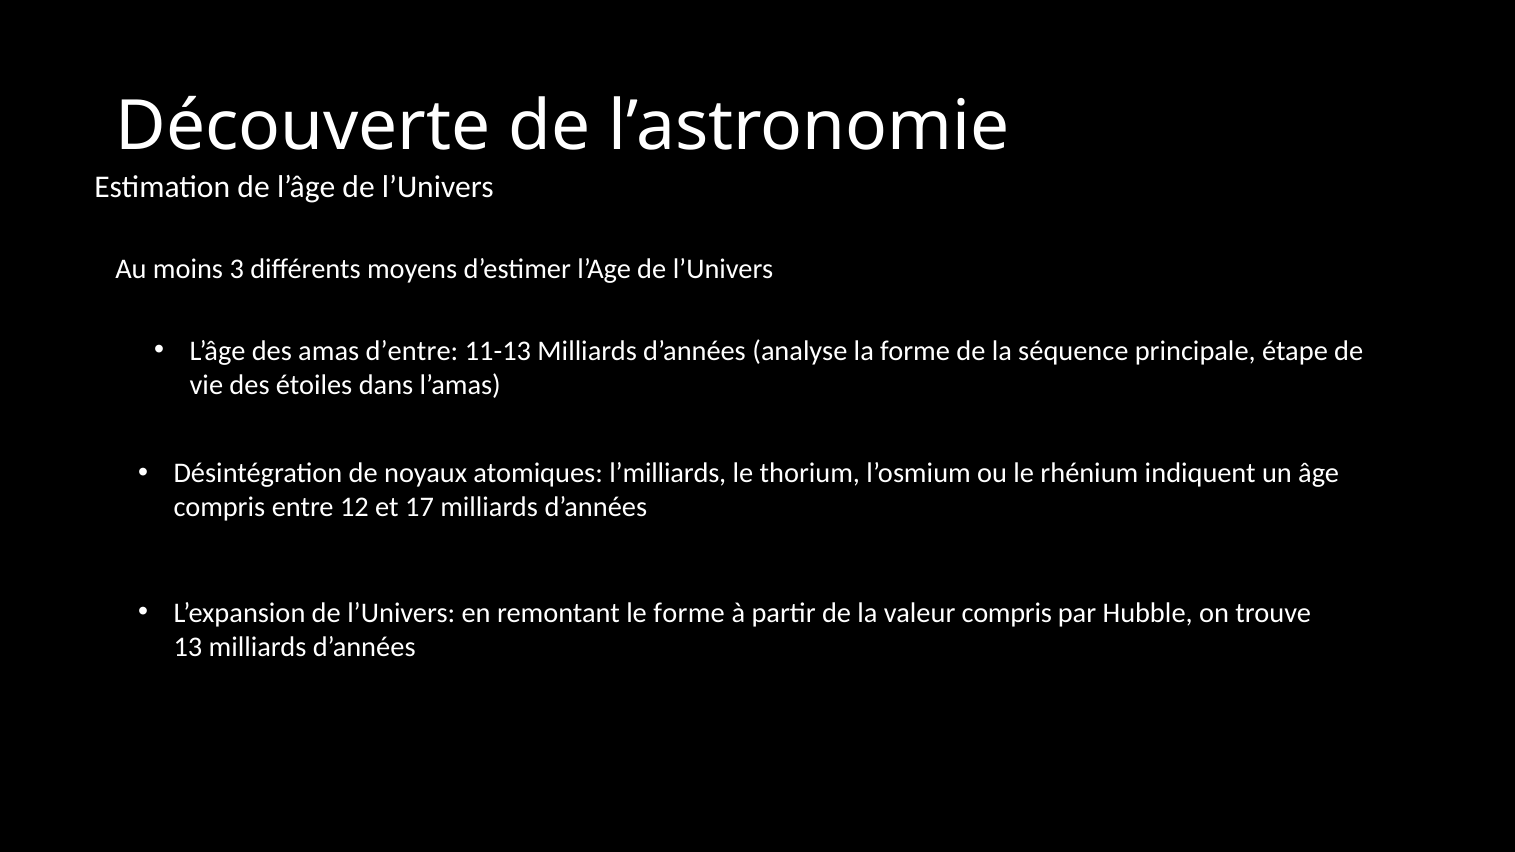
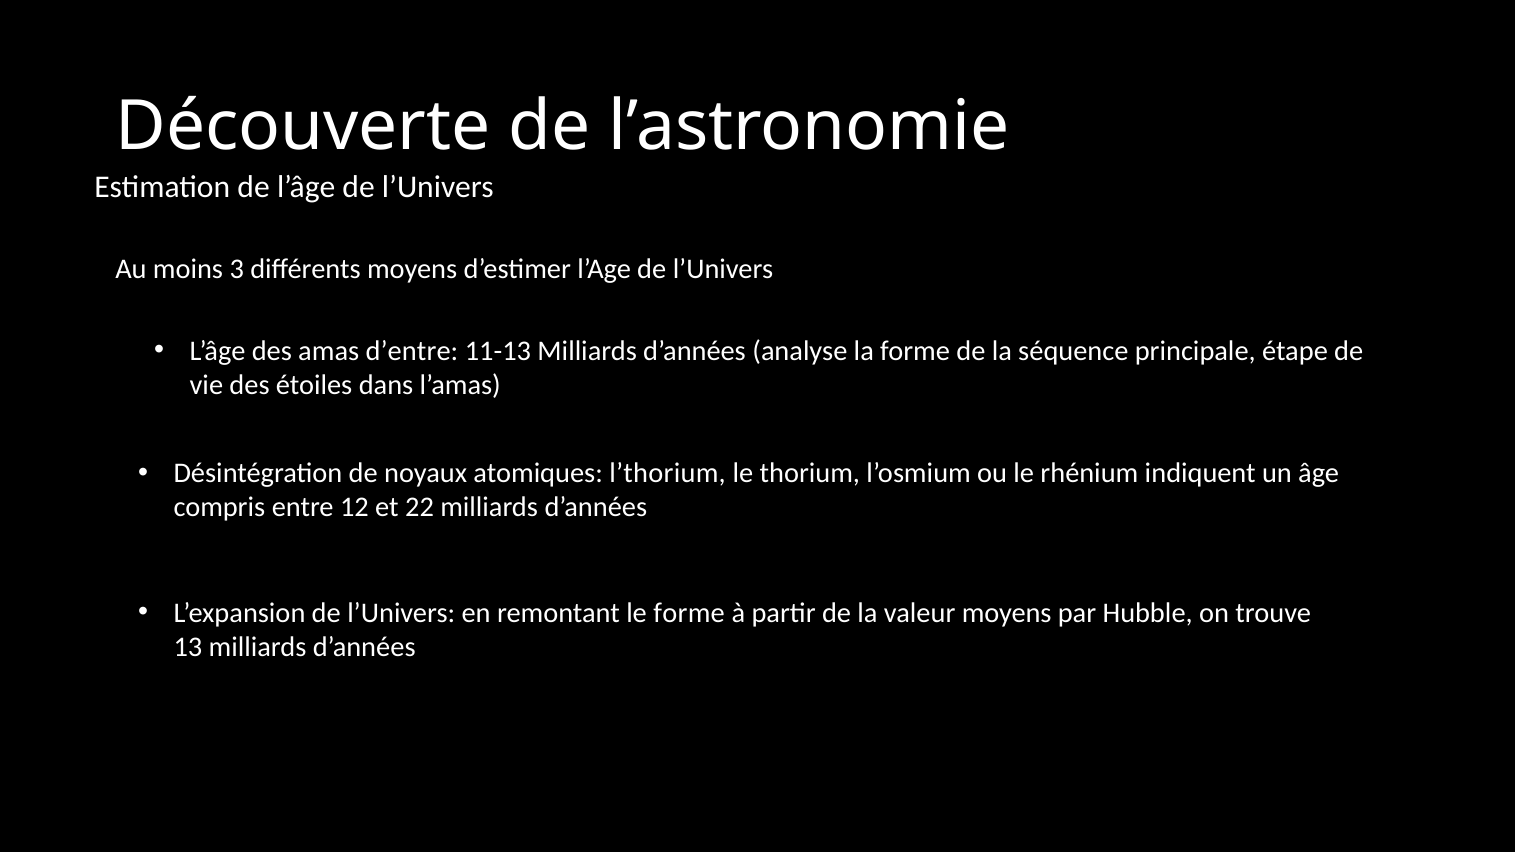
l’milliards: l’milliards -> l’thorium
17: 17 -> 22
valeur compris: compris -> moyens
